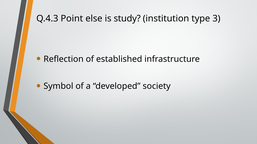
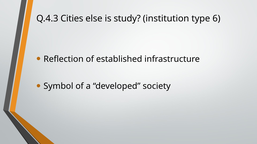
Point: Point -> Cities
3: 3 -> 6
